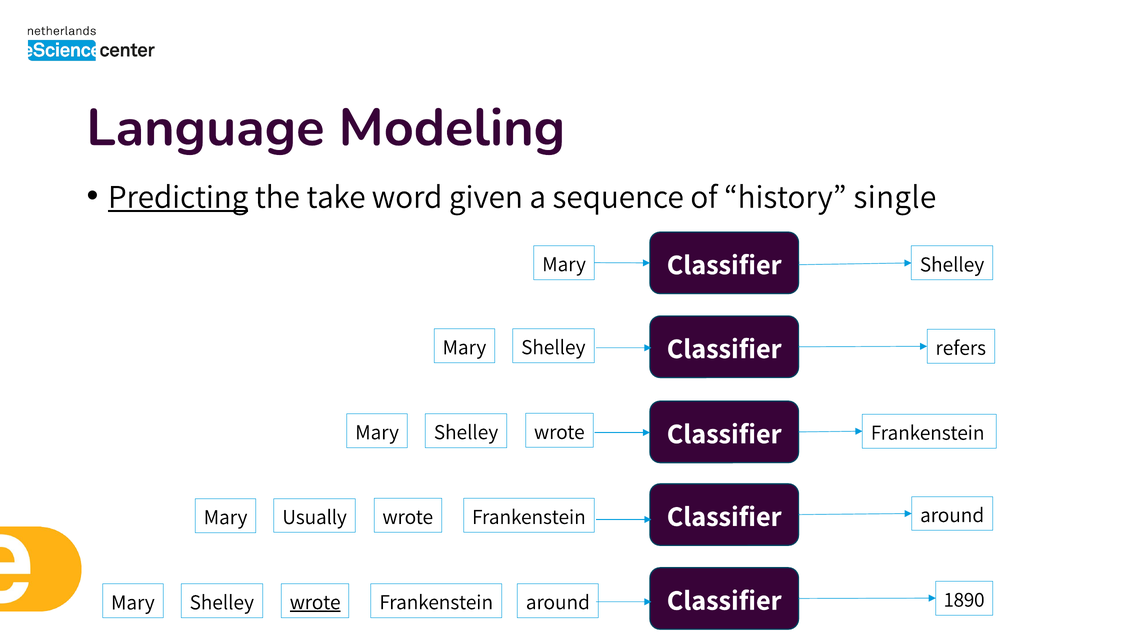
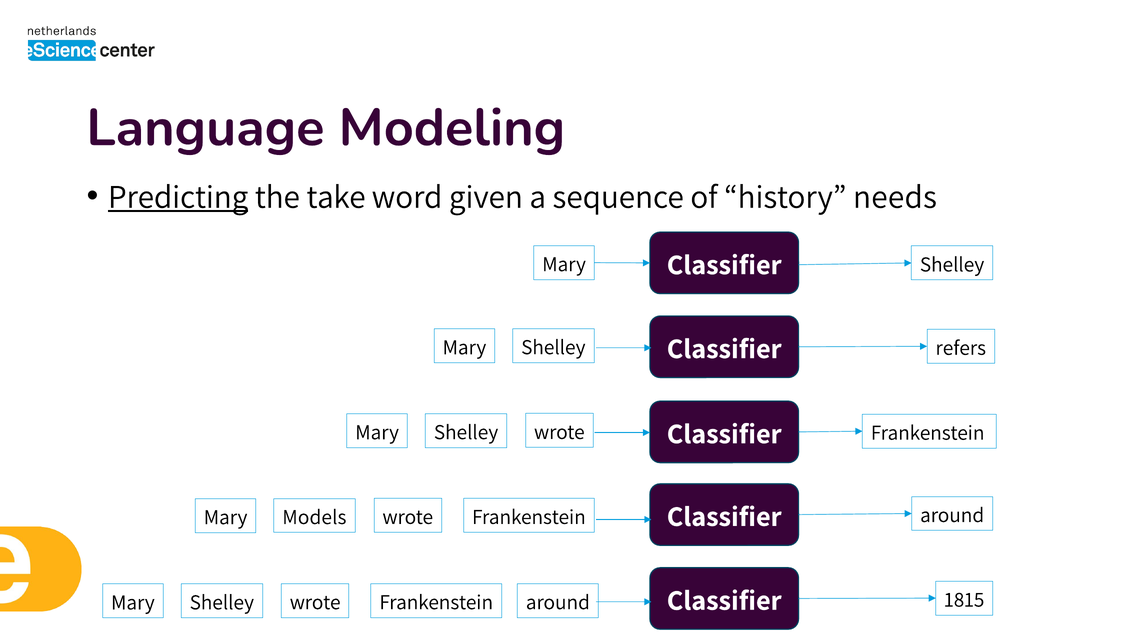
single: single -> needs
Usually: Usually -> Models
1890: 1890 -> 1815
wrote at (315, 602) underline: present -> none
